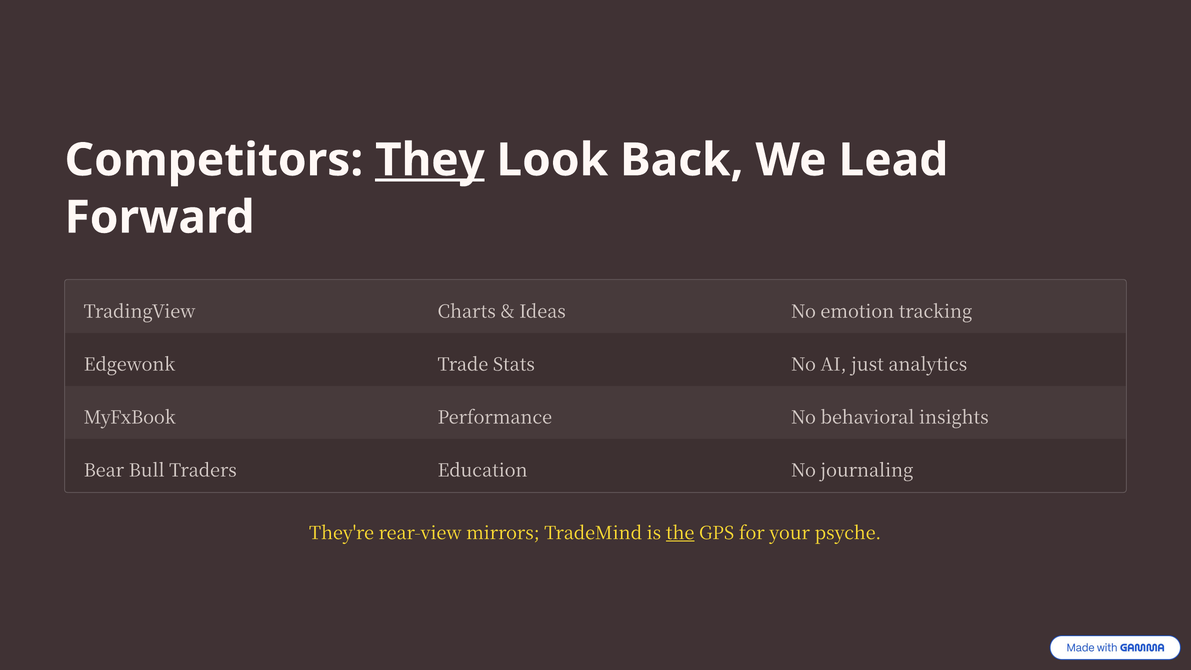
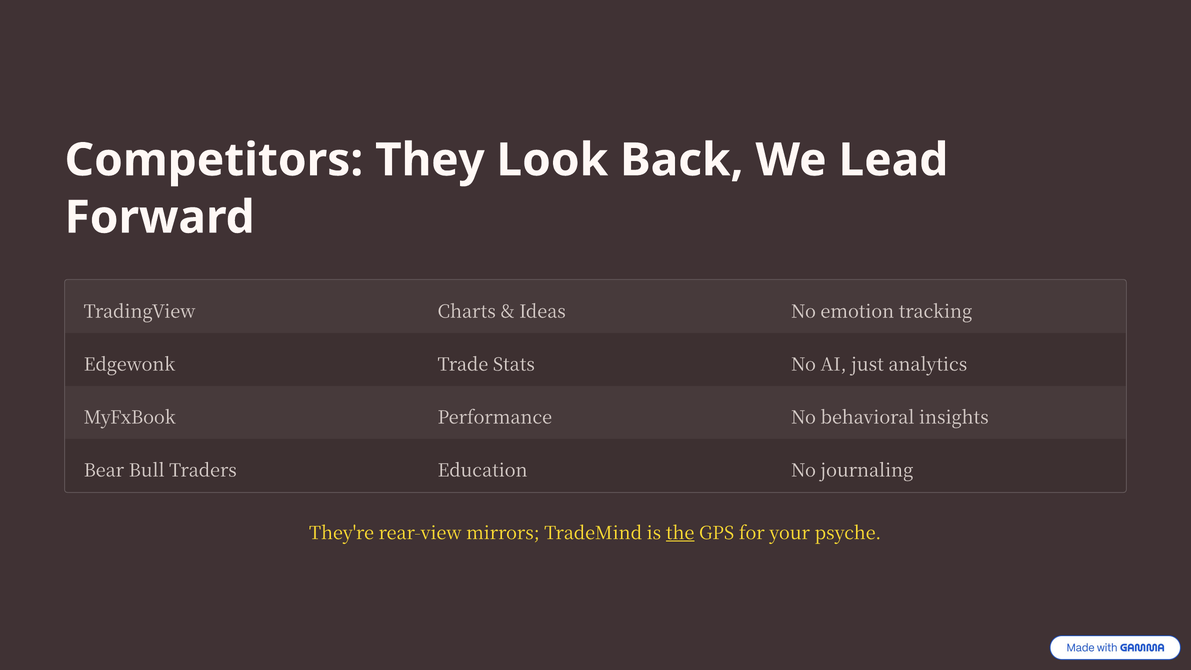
They underline: present -> none
